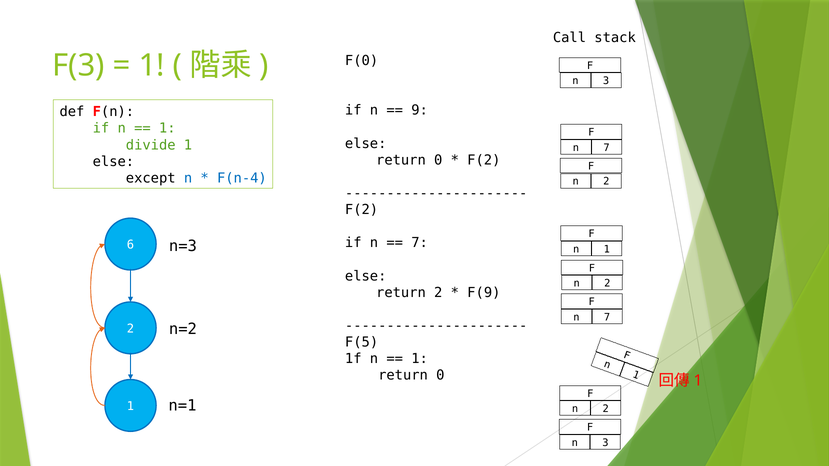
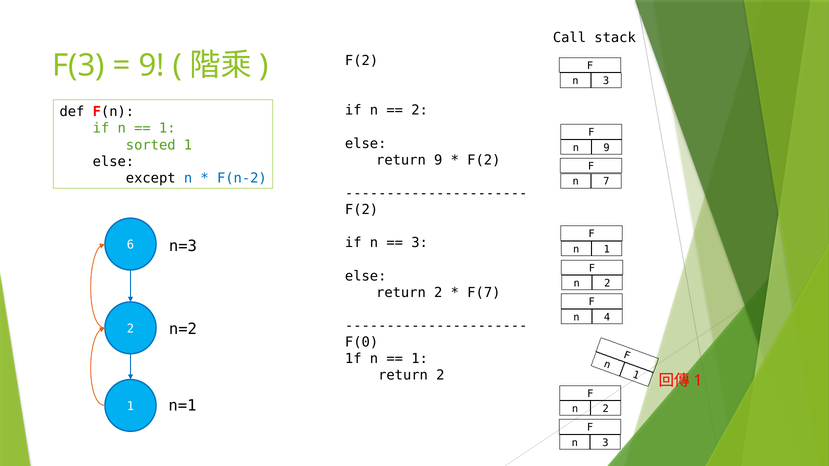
F(0 at (362, 61): F(0 -> F(2
1 at (152, 65): 1 -> 9
9 at (420, 111): 9 -> 2
divide: divide -> sorted
7 at (607, 148): 7 -> 9
0 at (438, 160): 0 -> 9
F(n-4: F(n-4 -> F(n-2
2 at (606, 182): 2 -> 7
7 at (420, 243): 7 -> 3
F(9: F(9 -> F(7
7 at (607, 317): 7 -> 4
F(5: F(5 -> F(0
0 at (440, 376): 0 -> 2
